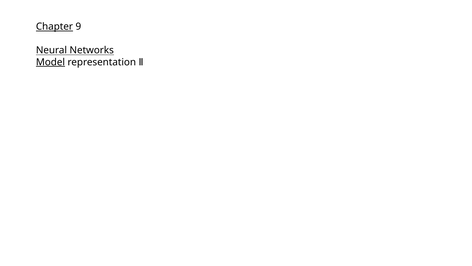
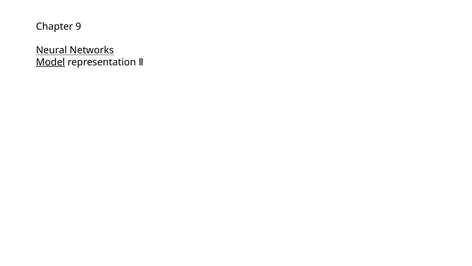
Chapter underline: present -> none
